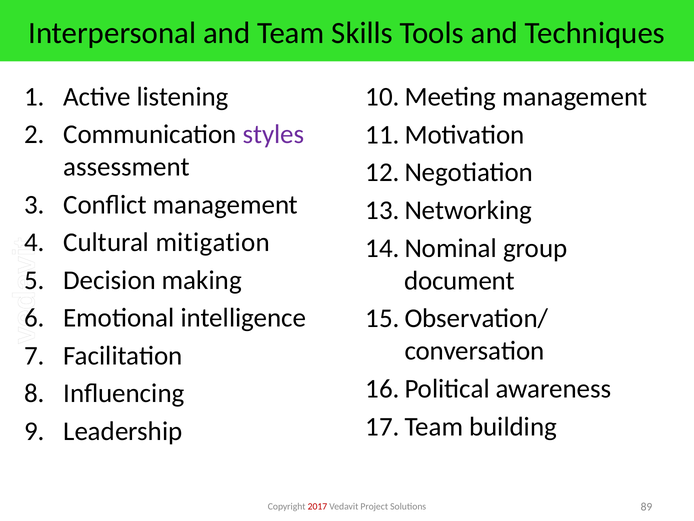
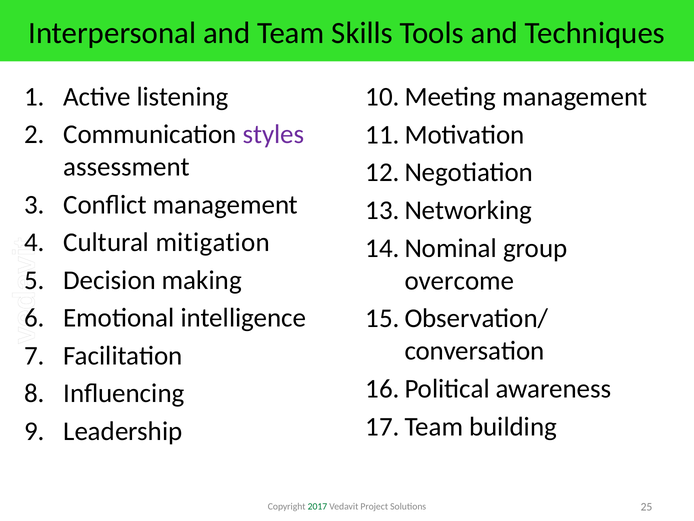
document: document -> overcome
2017 colour: red -> green
89: 89 -> 25
